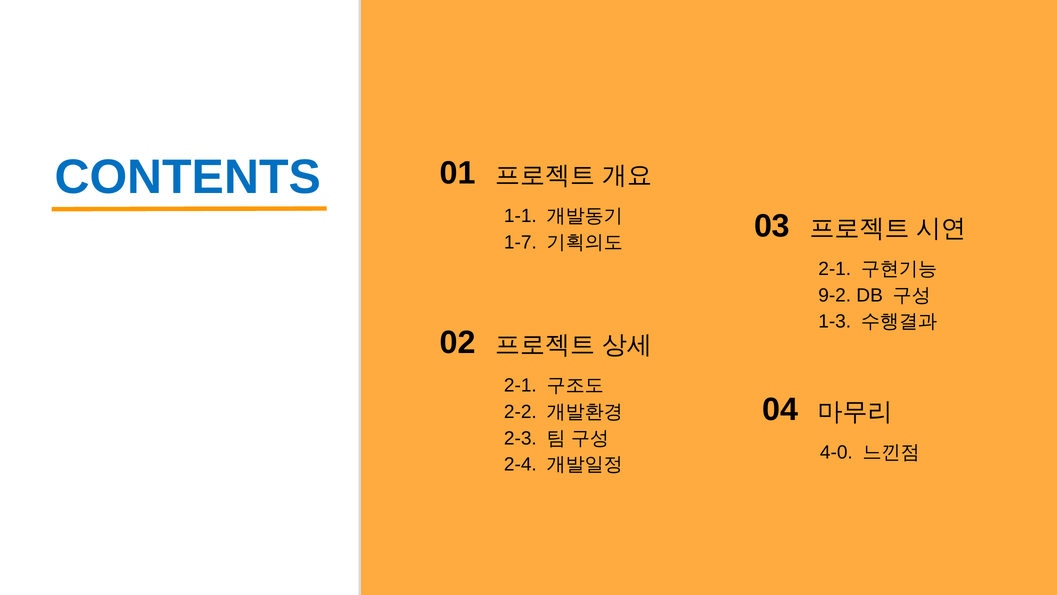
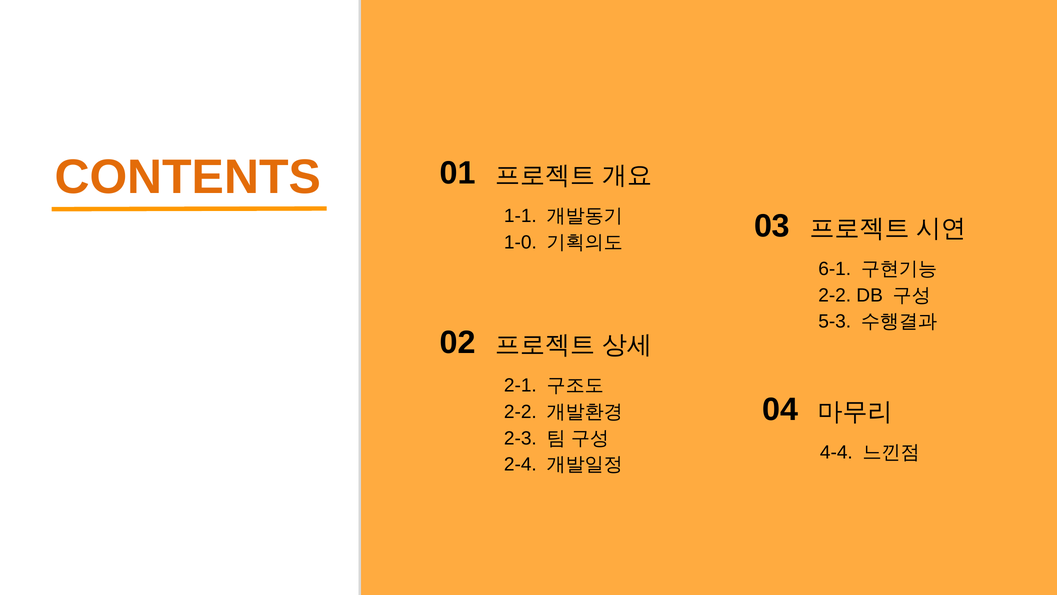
CONTENTS colour: blue -> orange
1-7: 1-7 -> 1-0
2-1 at (835, 269): 2-1 -> 6-1
9-2 at (835, 295): 9-2 -> 2-2
1-3: 1-3 -> 5-3
4-0: 4-0 -> 4-4
